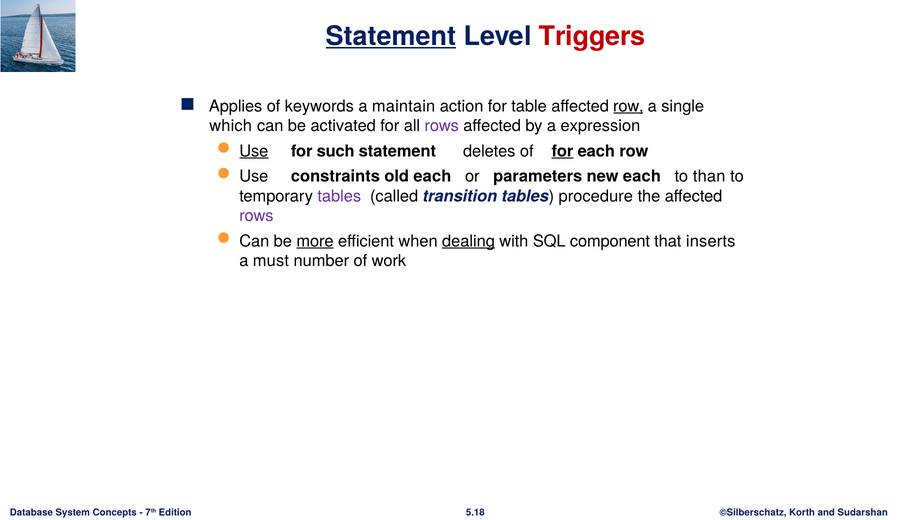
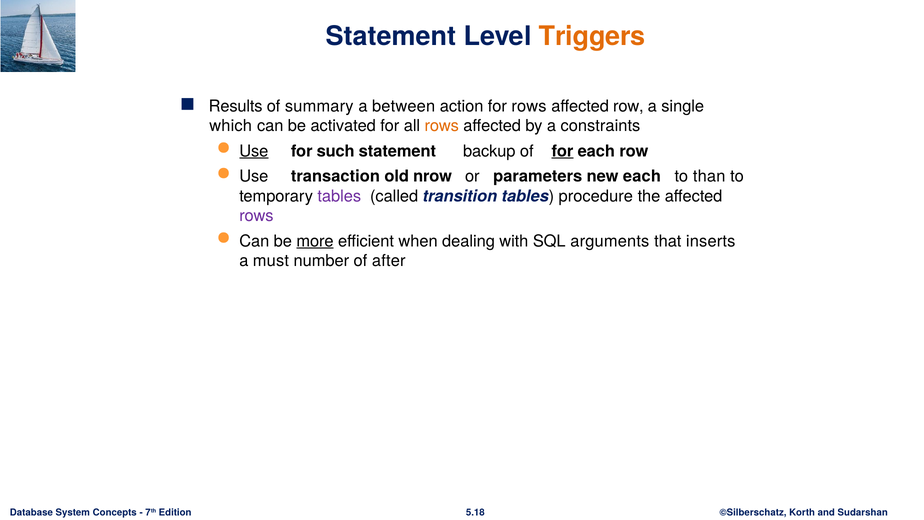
Statement at (391, 36) underline: present -> none
Triggers colour: red -> orange
Applies: Applies -> Results
keywords: keywords -> summary
maintain: maintain -> between
for table: table -> rows
row at (628, 106) underline: present -> none
rows at (442, 126) colour: purple -> orange
expression: expression -> constraints
deletes: deletes -> backup
constraints: constraints -> transaction
old each: each -> nrow
dealing underline: present -> none
component: component -> arguments
work: work -> after
